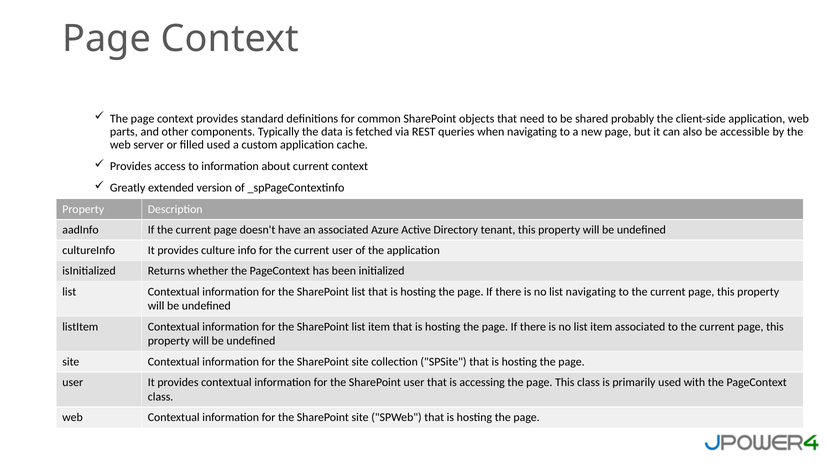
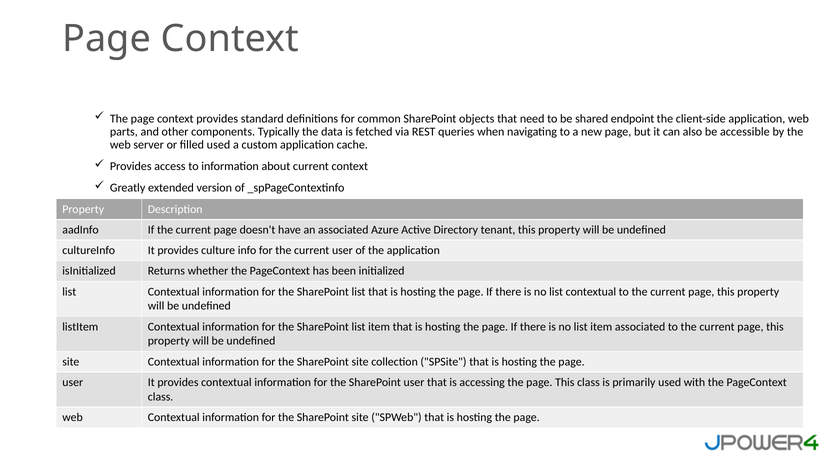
probably: probably -> endpoint
no list navigating: navigating -> contextual
